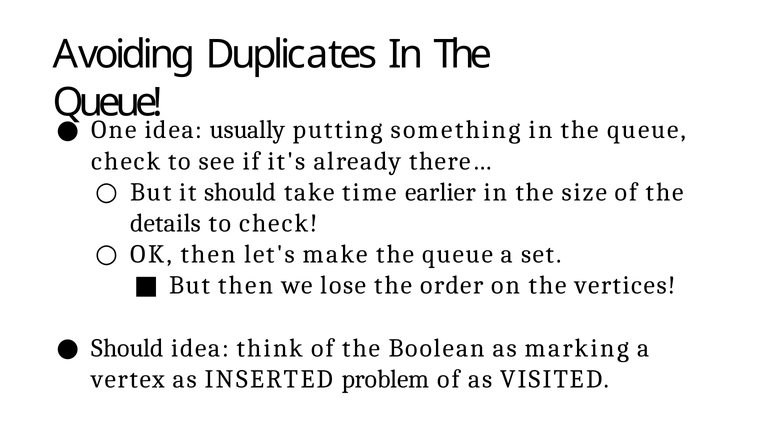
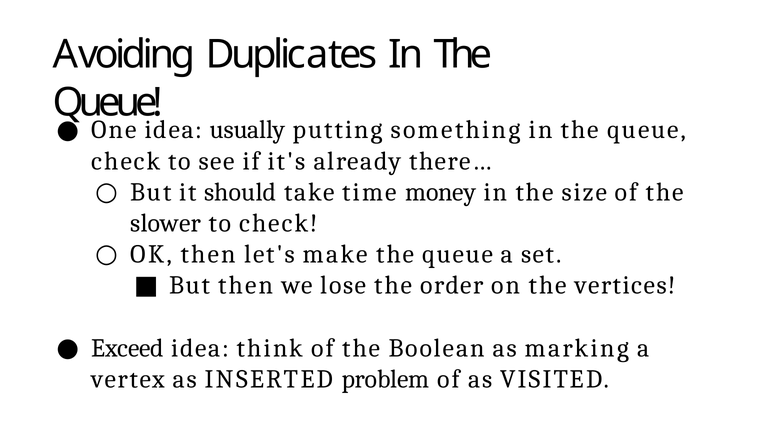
earlier: earlier -> money
details: details -> slower
Should at (128, 348): Should -> Exceed
